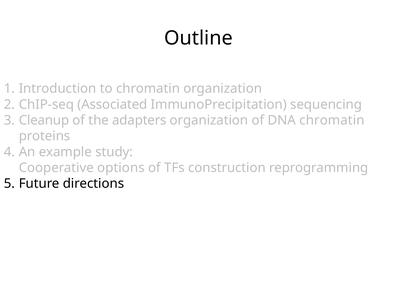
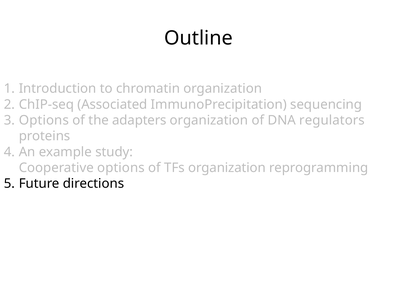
Cleanup at (44, 121): Cleanup -> Options
DNA chromatin: chromatin -> regulators
TFs construction: construction -> organization
